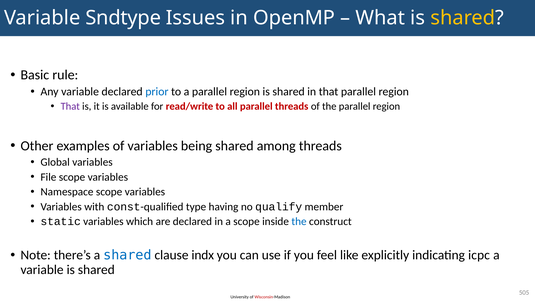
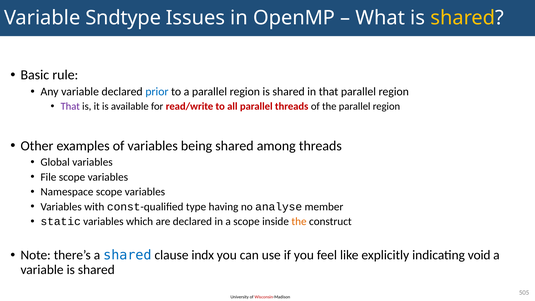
qualify: qualify -> analyse
the at (299, 222) colour: blue -> orange
icpc: icpc -> void
